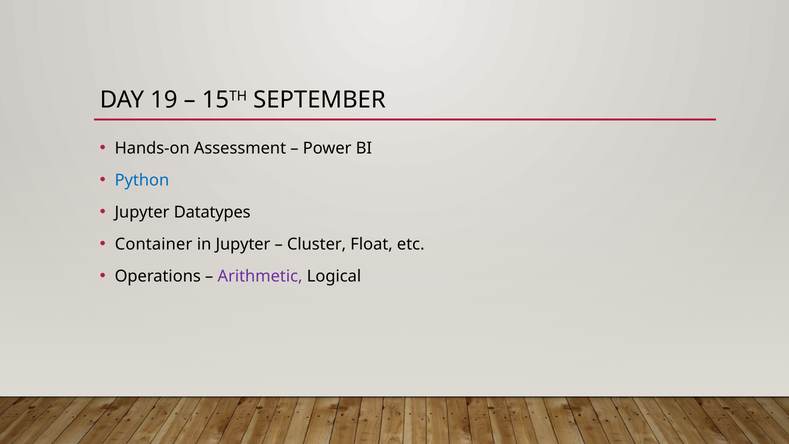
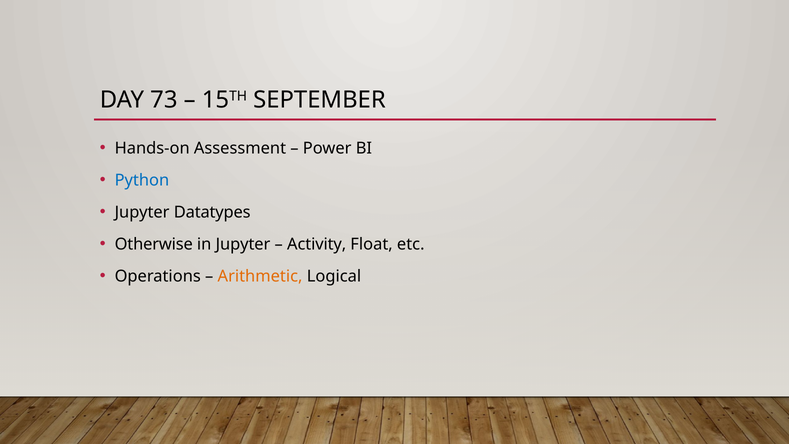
19: 19 -> 73
Container: Container -> Otherwise
Cluster: Cluster -> Activity
Arithmetic colour: purple -> orange
